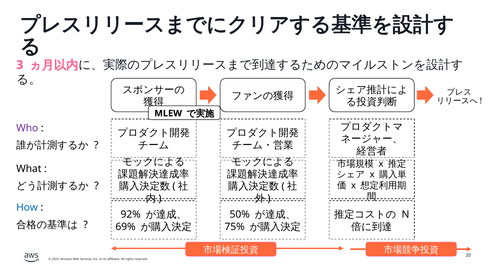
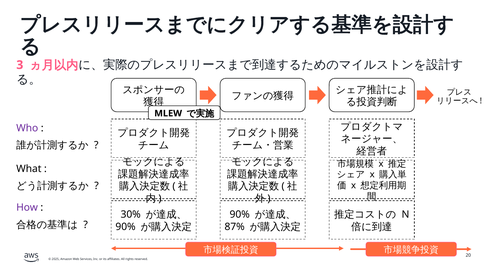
How colour: blue -> purple
92%: 92% -> 30%
50% at (240, 215): 50% -> 90%
69% at (126, 227): 69% -> 90%
75%: 75% -> 87%
